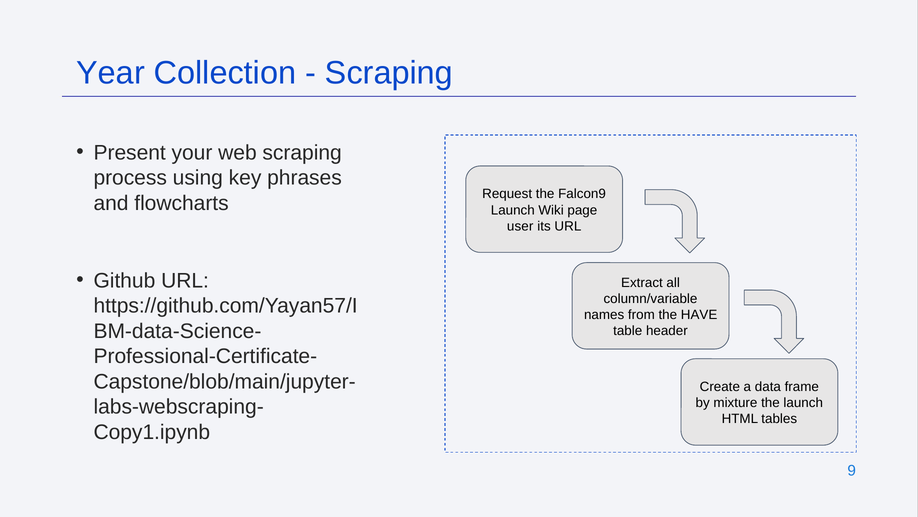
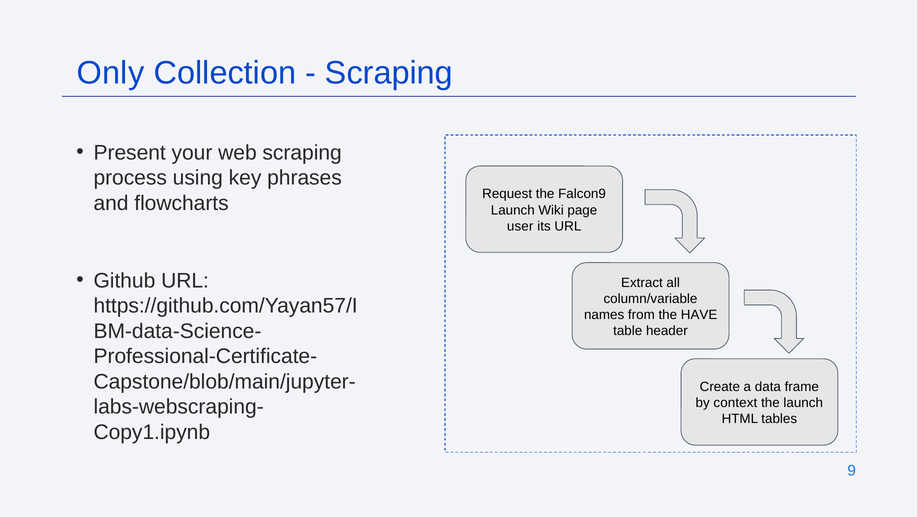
Year: Year -> Only
mixture: mixture -> context
